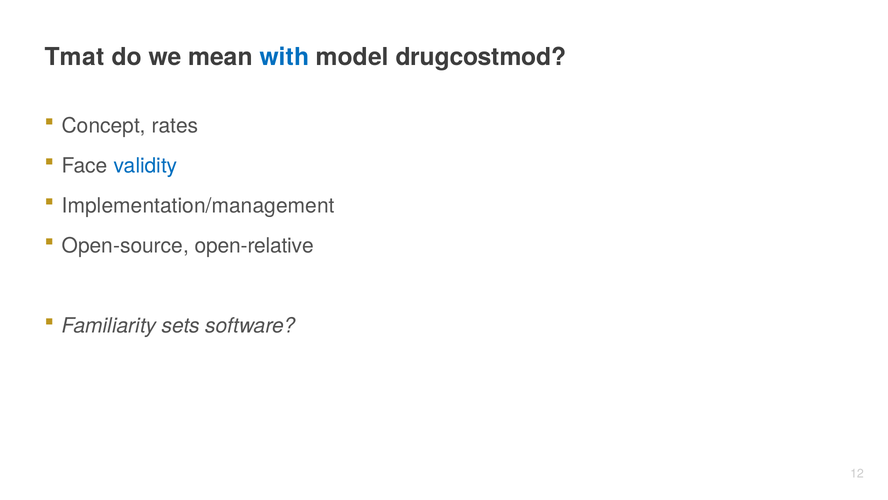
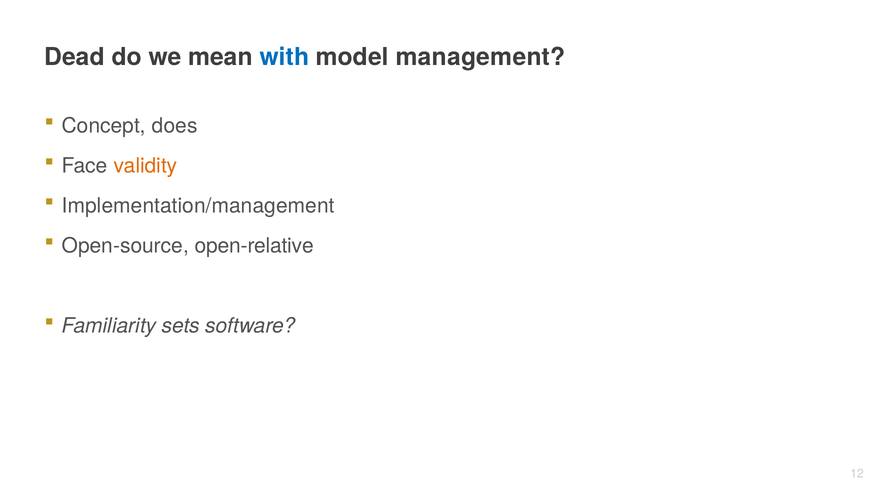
Tmat: Tmat -> Dead
drugcostmod: drugcostmod -> management
rates: rates -> does
validity colour: blue -> orange
